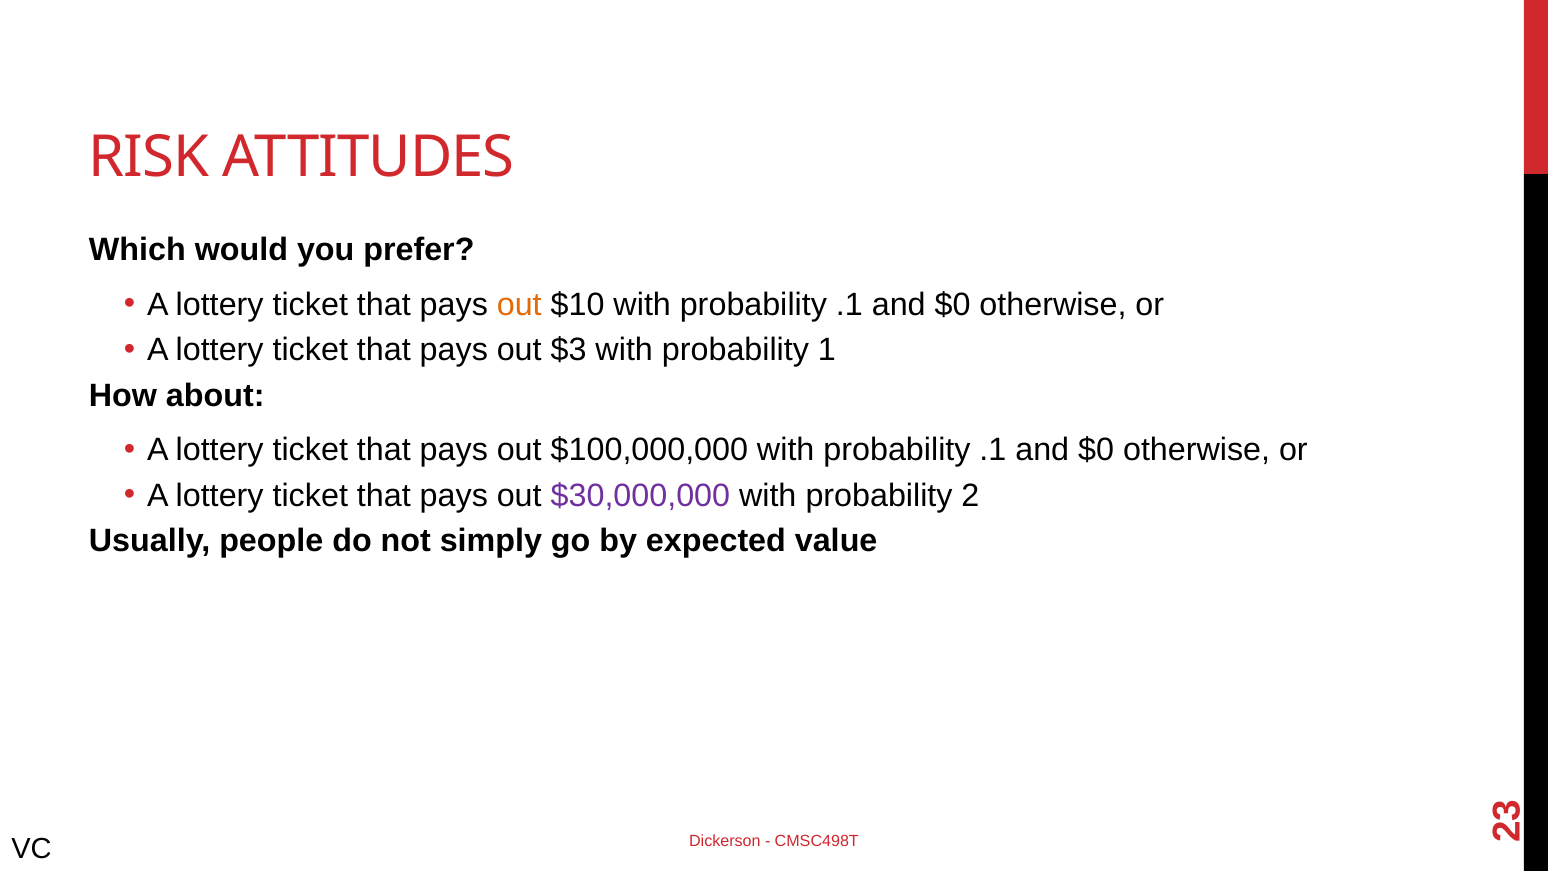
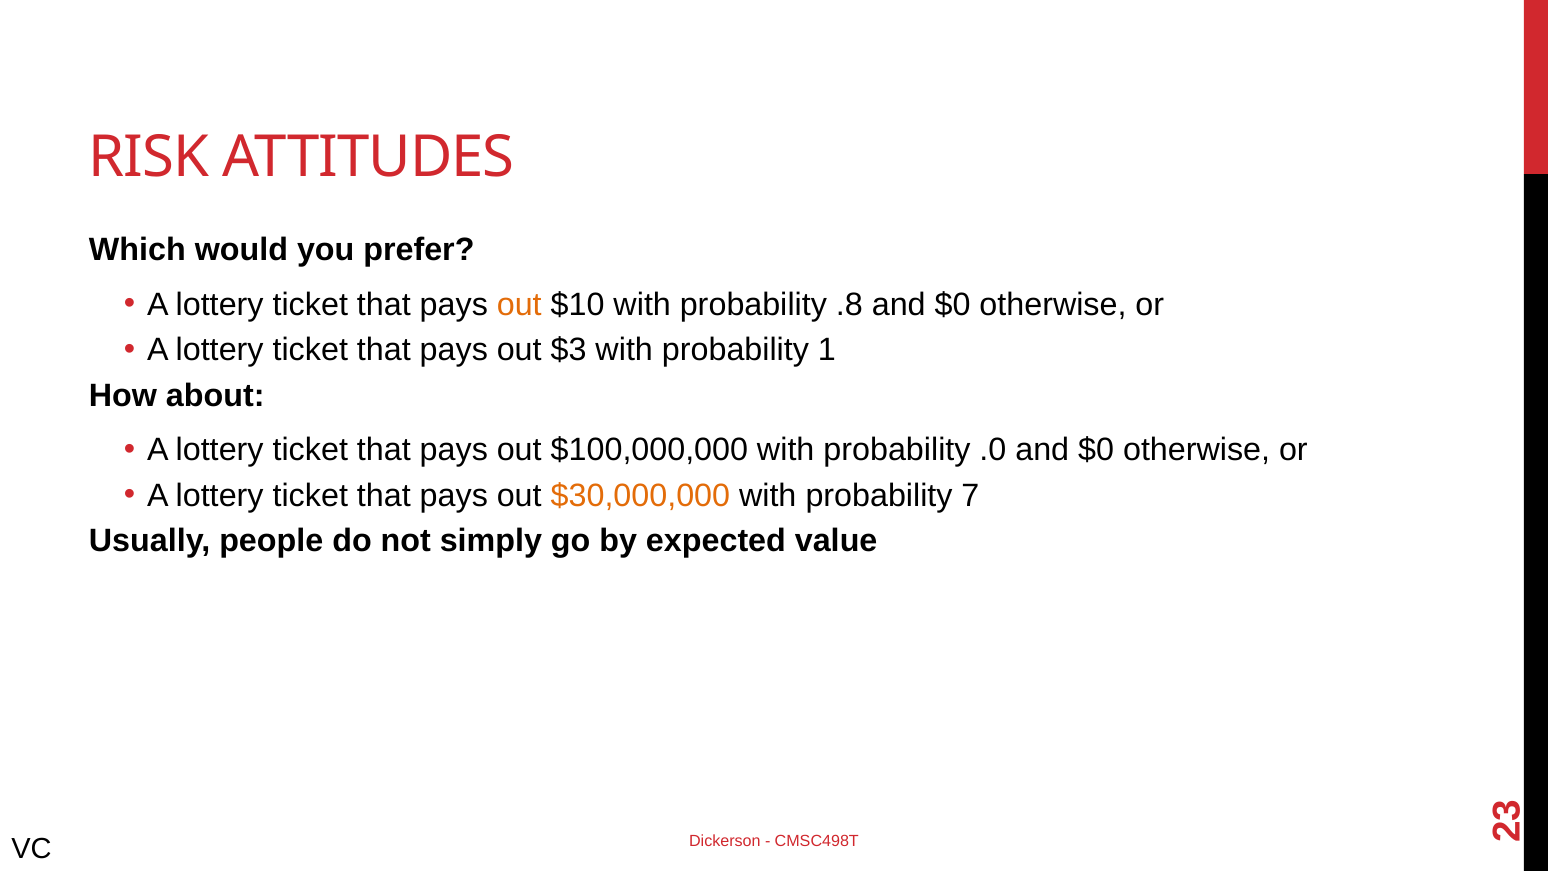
$10 with probability .1: .1 -> .8
$100,000,000 with probability .1: .1 -> .0
$30,000,000 colour: purple -> orange
probability 2: 2 -> 7
